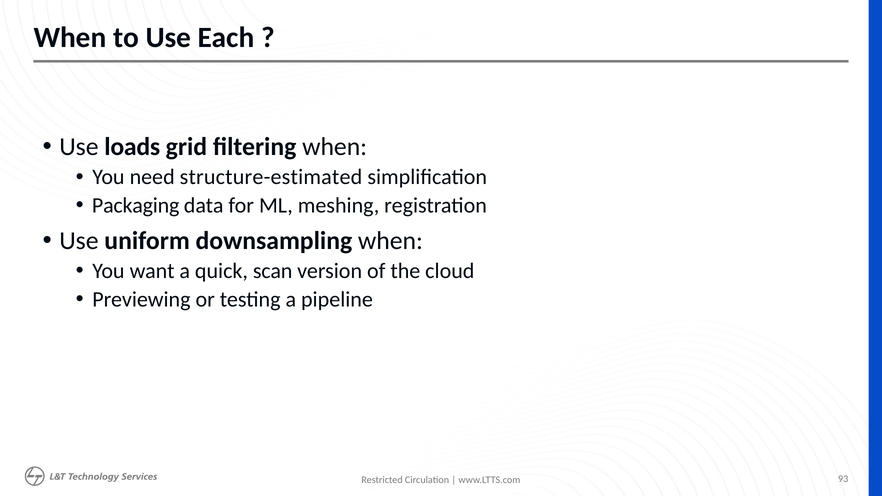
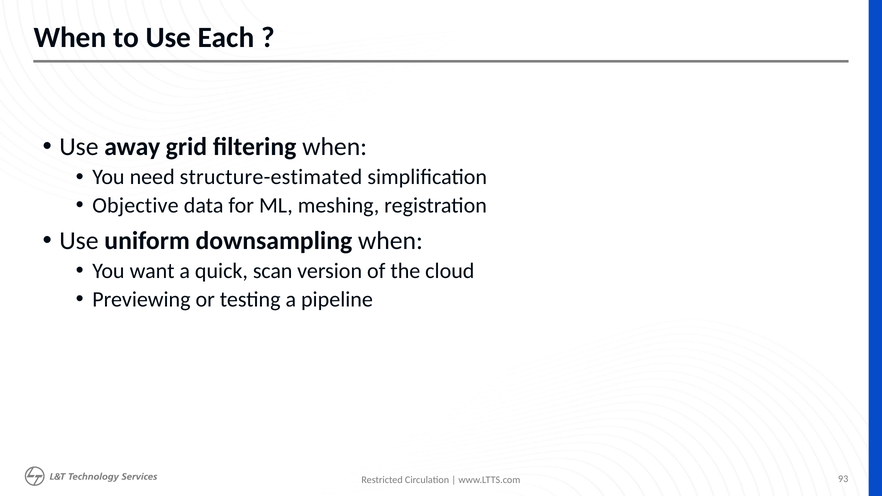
loads: loads -> away
Packaging: Packaging -> Objective
